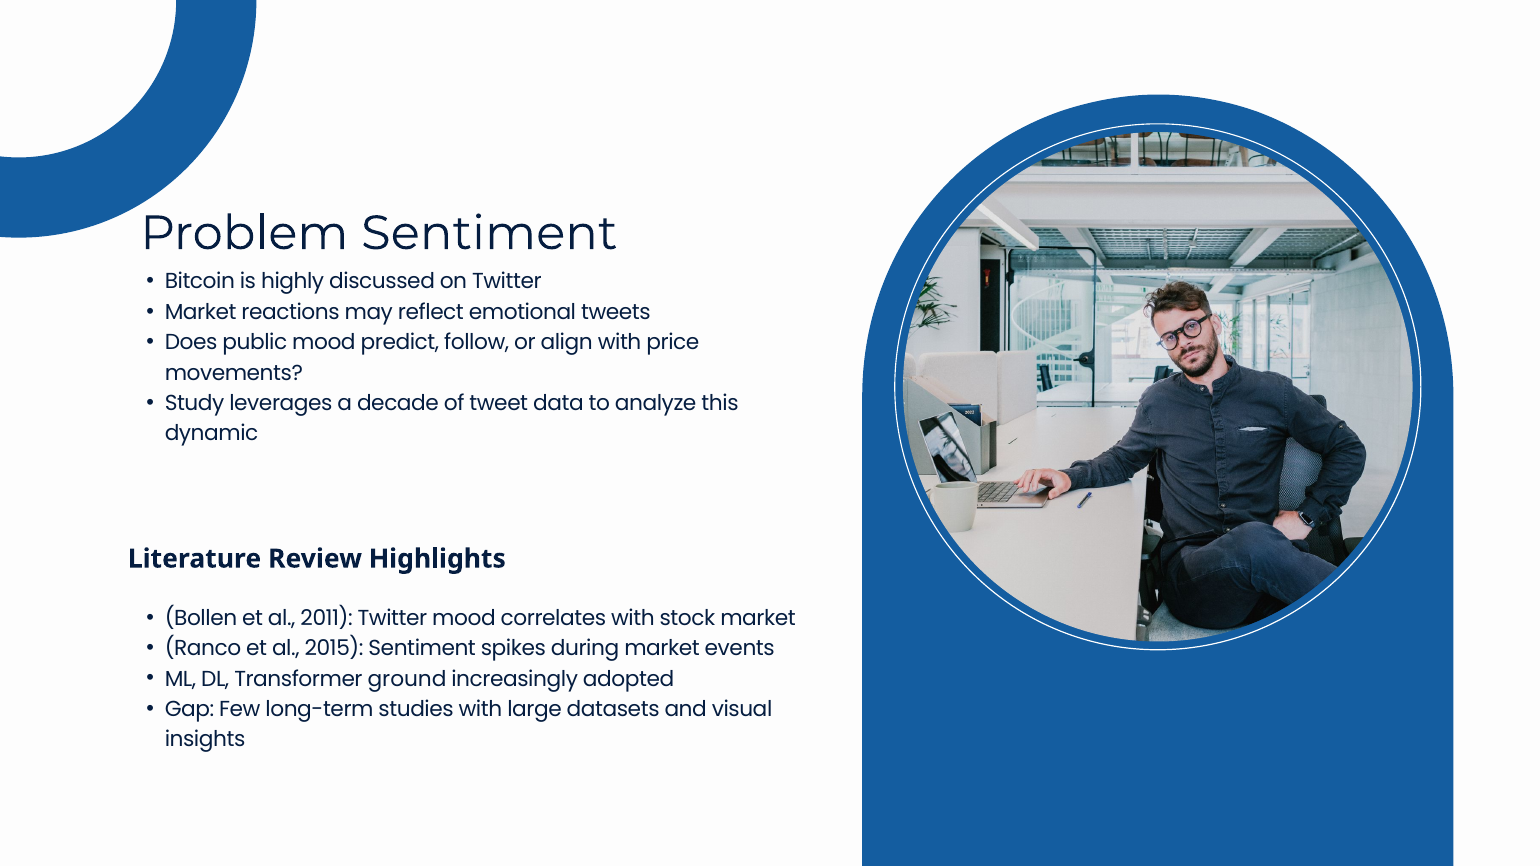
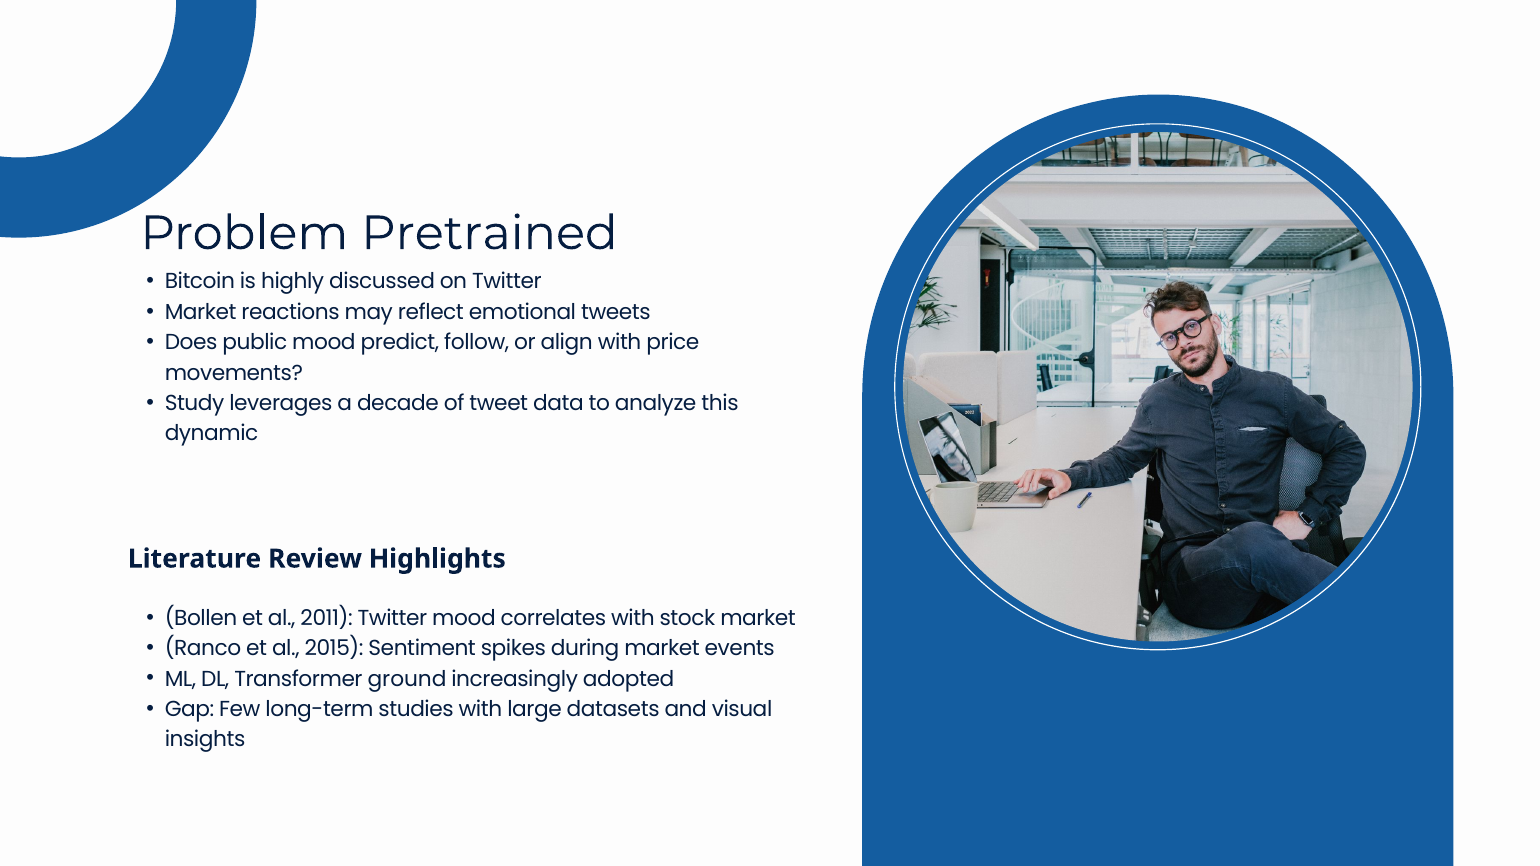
Problem Sentiment: Sentiment -> Pretrained
